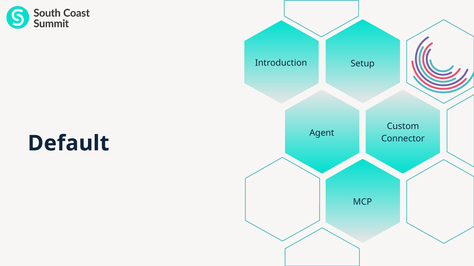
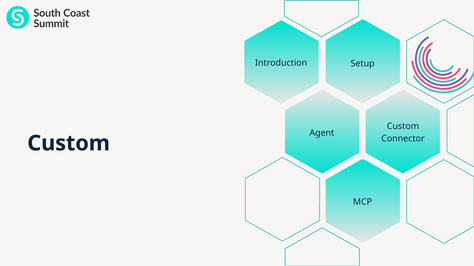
Default at (68, 144): Default -> Custom
